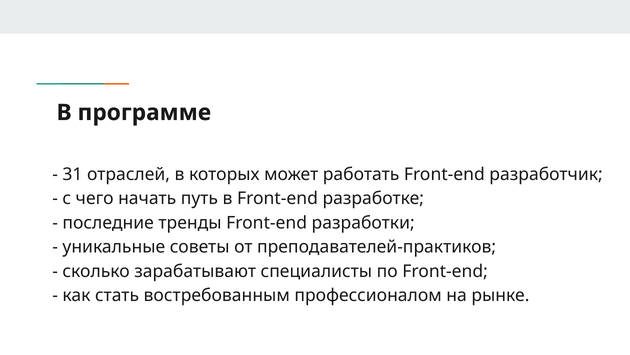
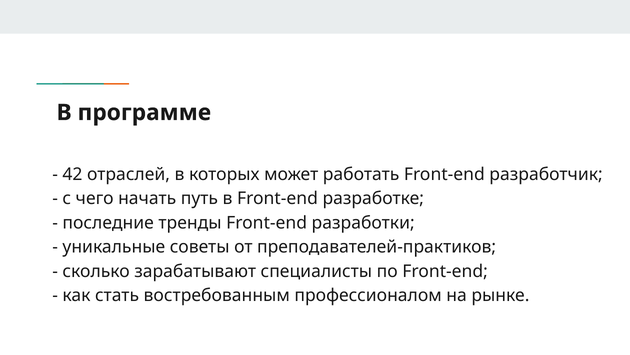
31: 31 -> 42
